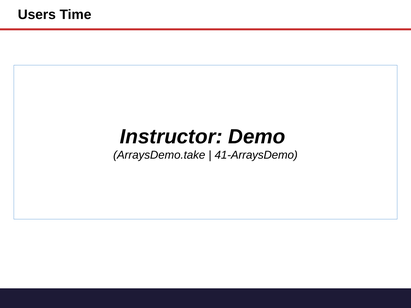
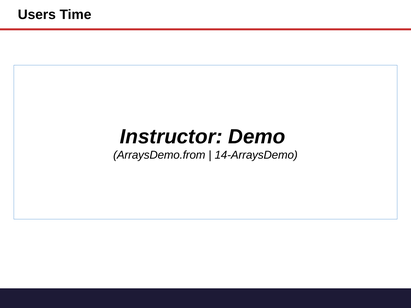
ArraysDemo.take: ArraysDemo.take -> ArraysDemo.from
41-ArraysDemo: 41-ArraysDemo -> 14-ArraysDemo
